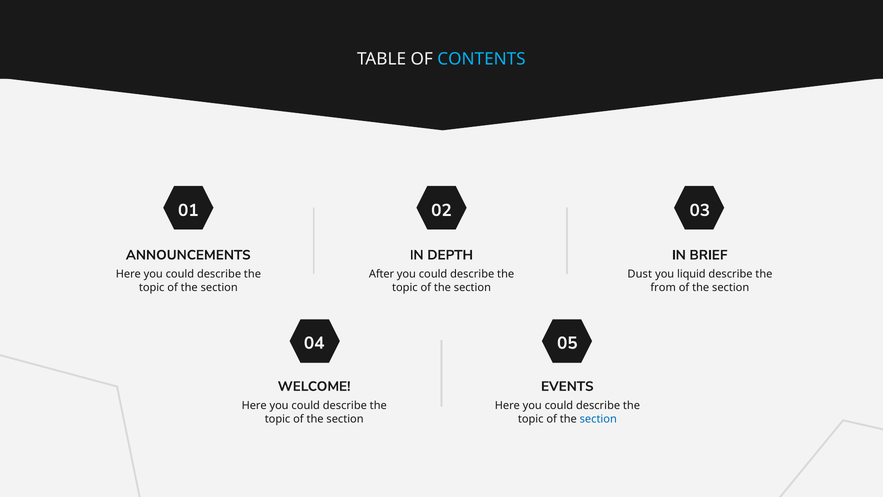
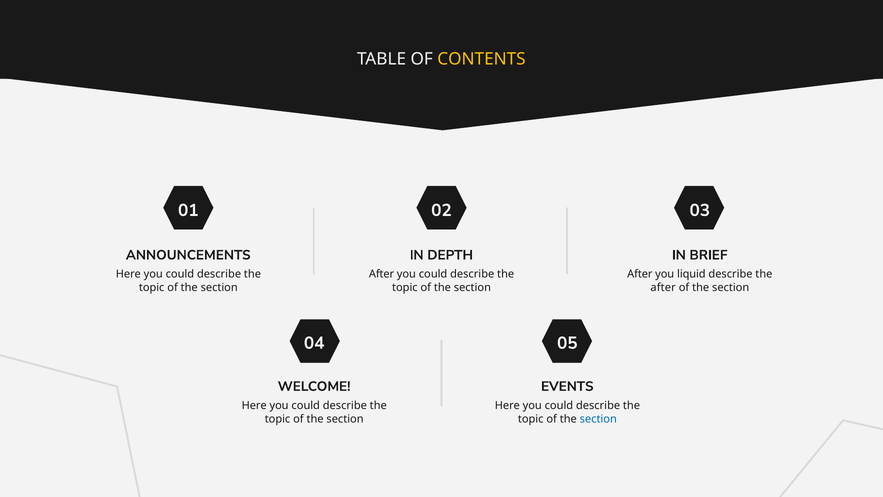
CONTENTS colour: light blue -> yellow
Dust at (640, 274): Dust -> After
from at (663, 287): from -> after
